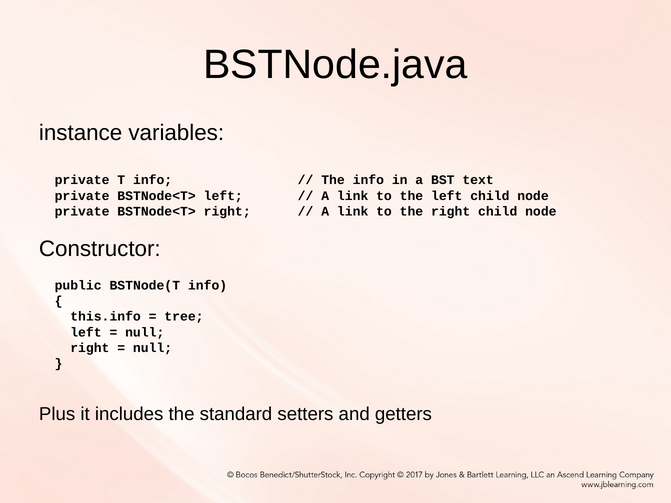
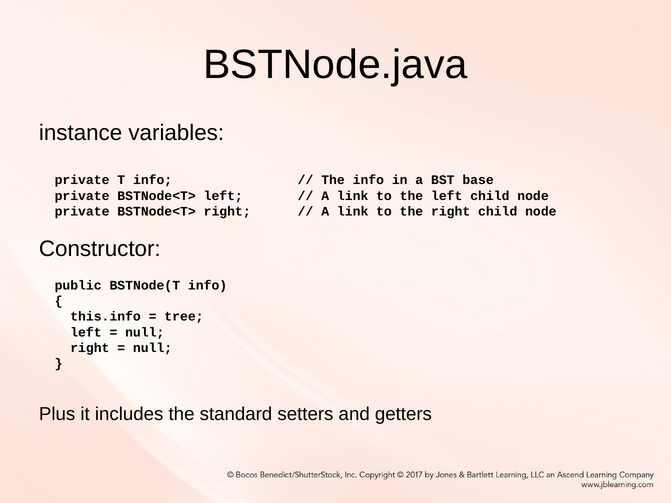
text: text -> base
